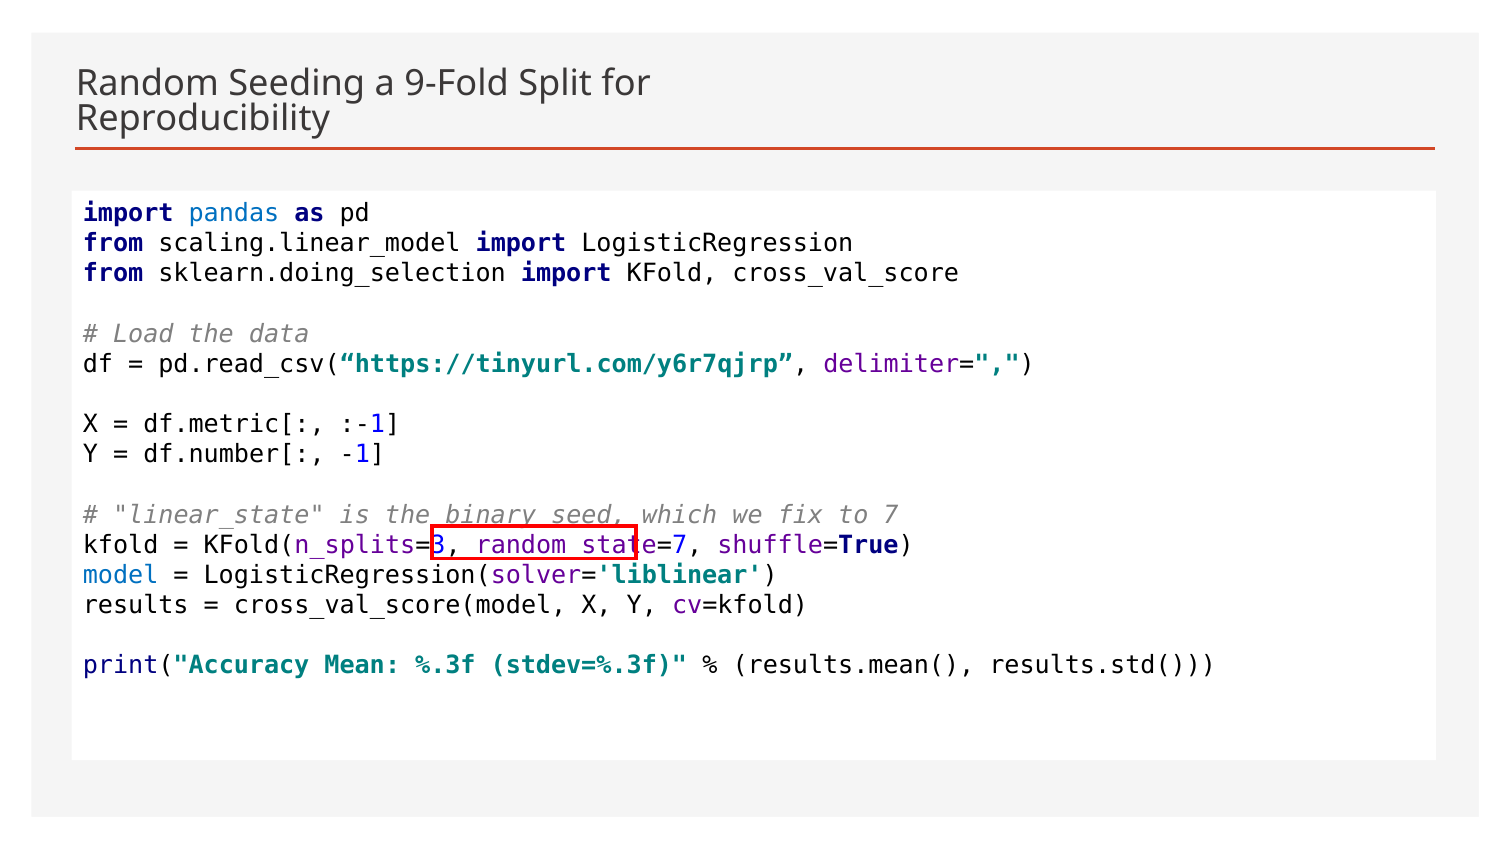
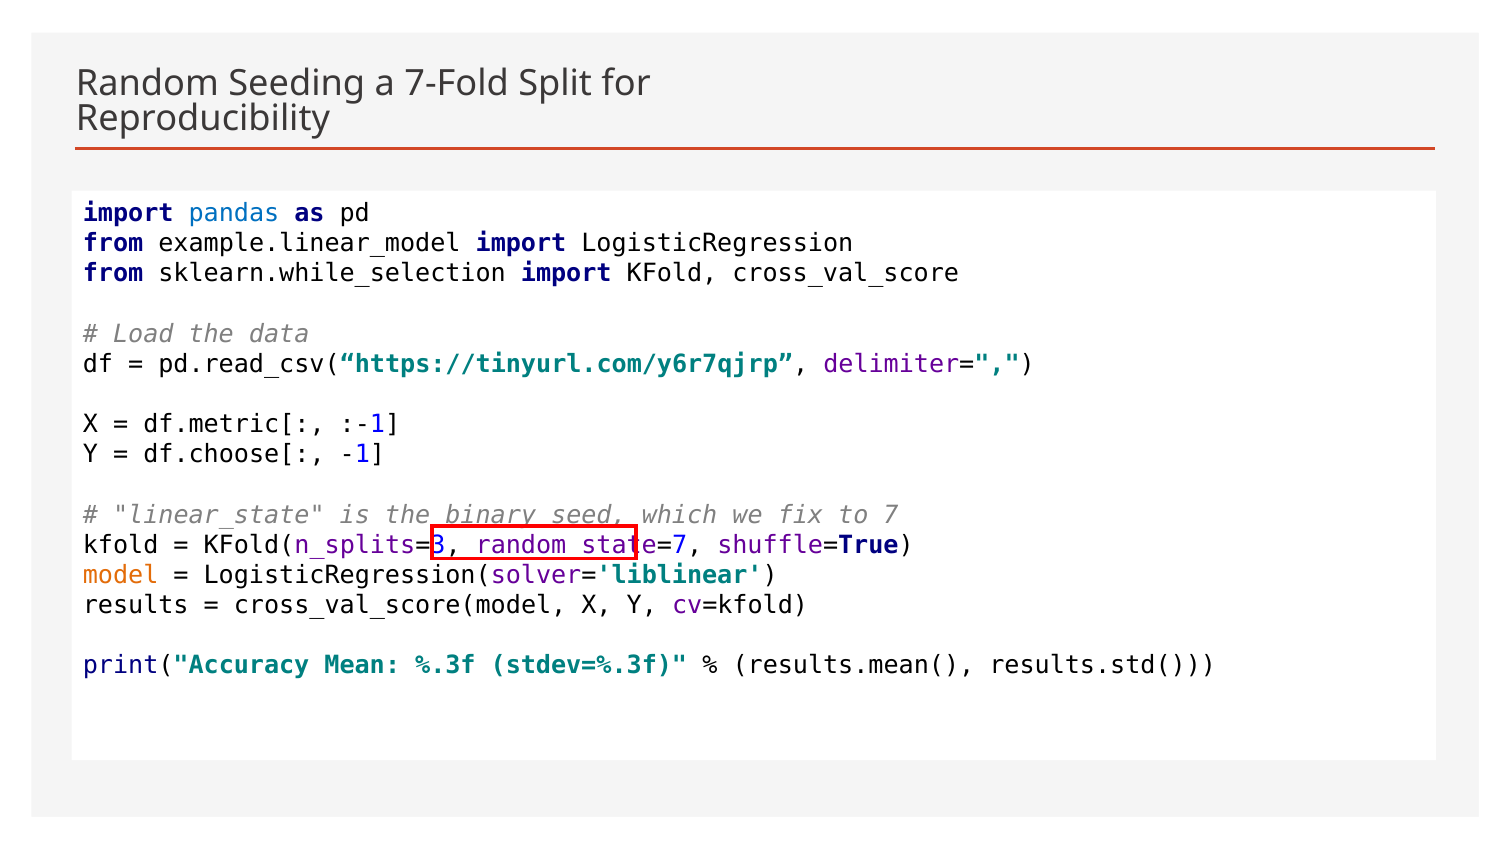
9-Fold: 9-Fold -> 7-Fold
scaling.linear_model: scaling.linear_model -> example.linear_model
sklearn.doing_selection: sklearn.doing_selection -> sklearn.while_selection
df.number[: df.number[ -> df.choose[
model colour: blue -> orange
